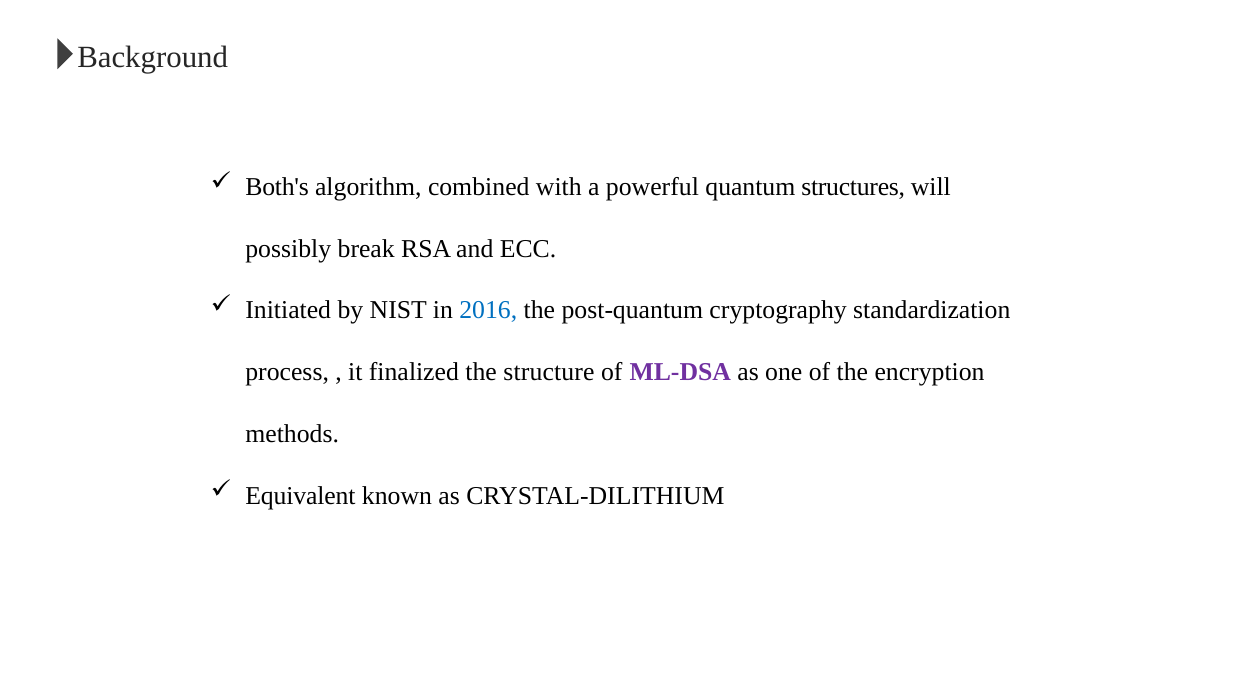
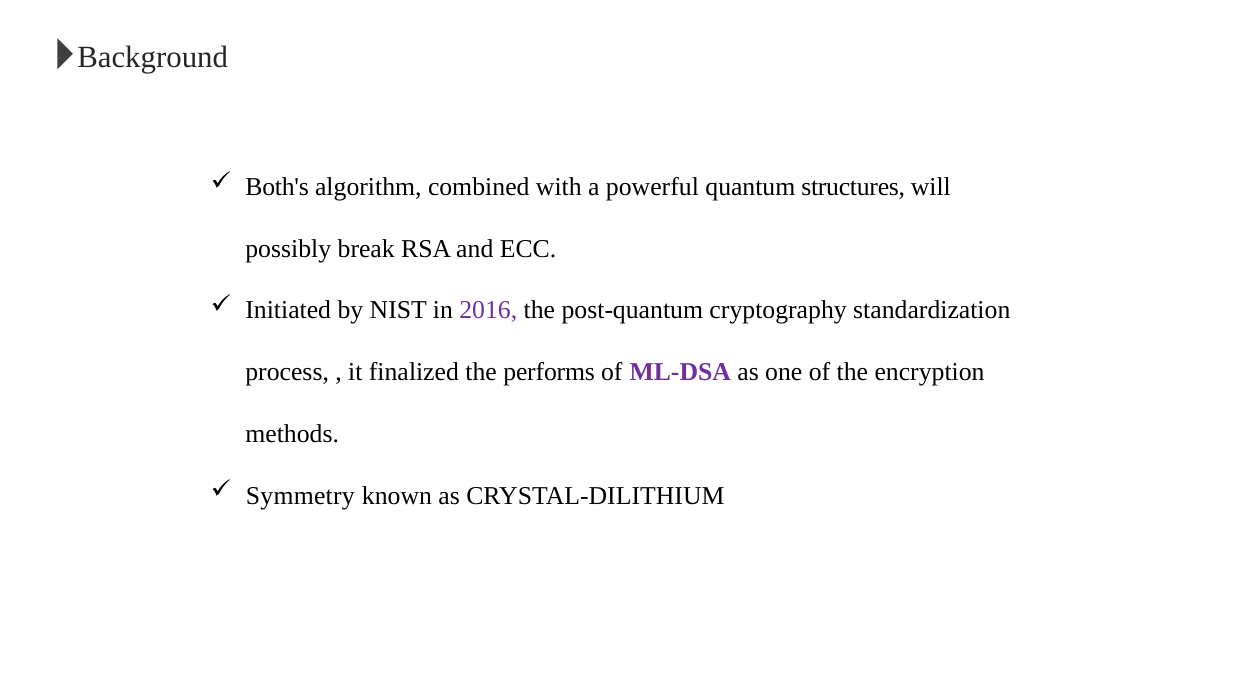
2016 colour: blue -> purple
structure: structure -> performs
Equivalent: Equivalent -> Symmetry
